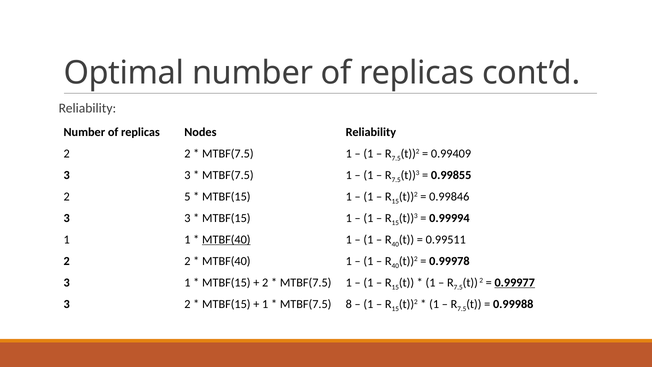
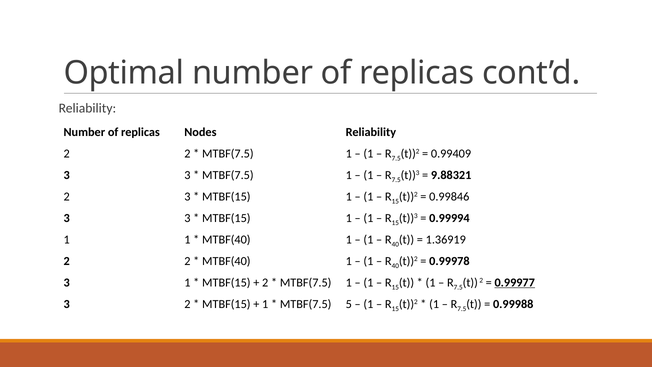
0.99855: 0.99855 -> 9.88321
2 5: 5 -> 3
MTBF(40 at (226, 239) underline: present -> none
0.99511: 0.99511 -> 1.36919
8: 8 -> 5
